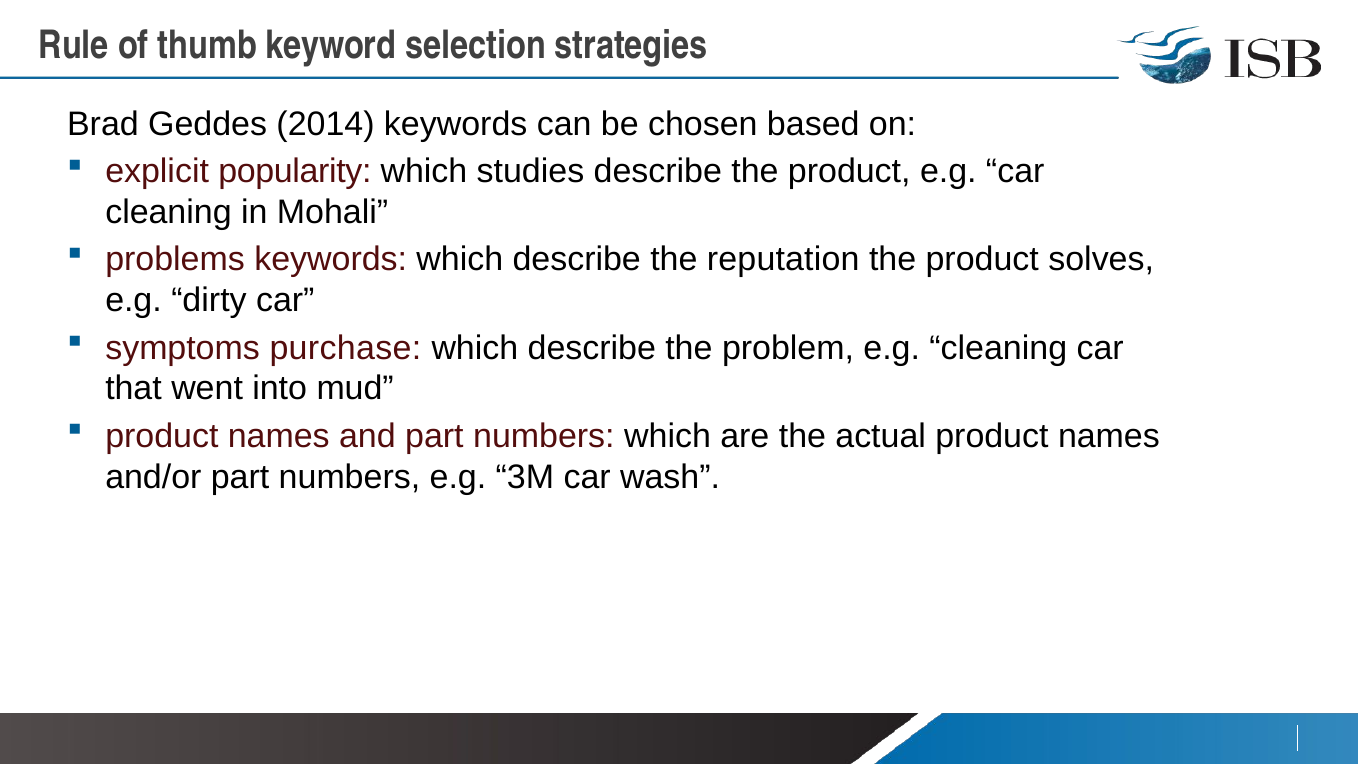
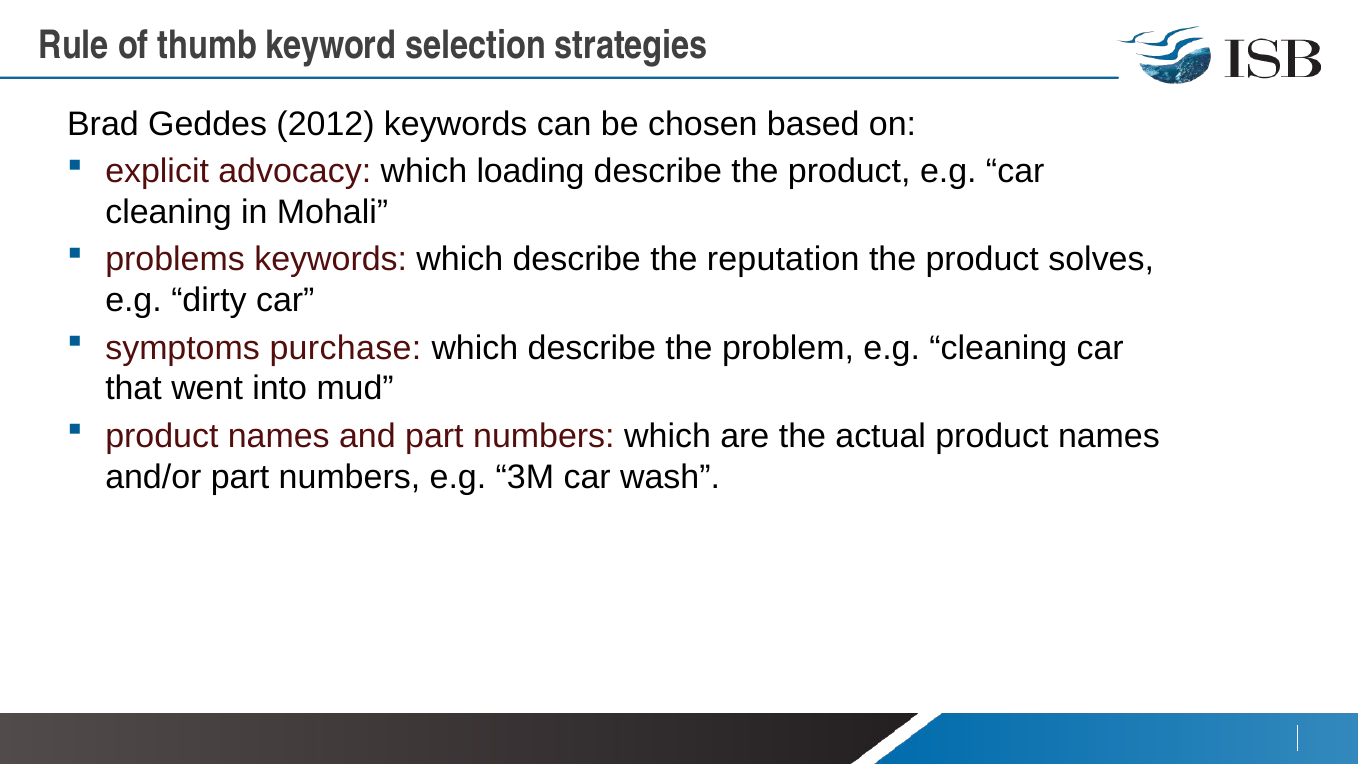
2014: 2014 -> 2012
popularity: popularity -> advocacy
studies: studies -> loading
